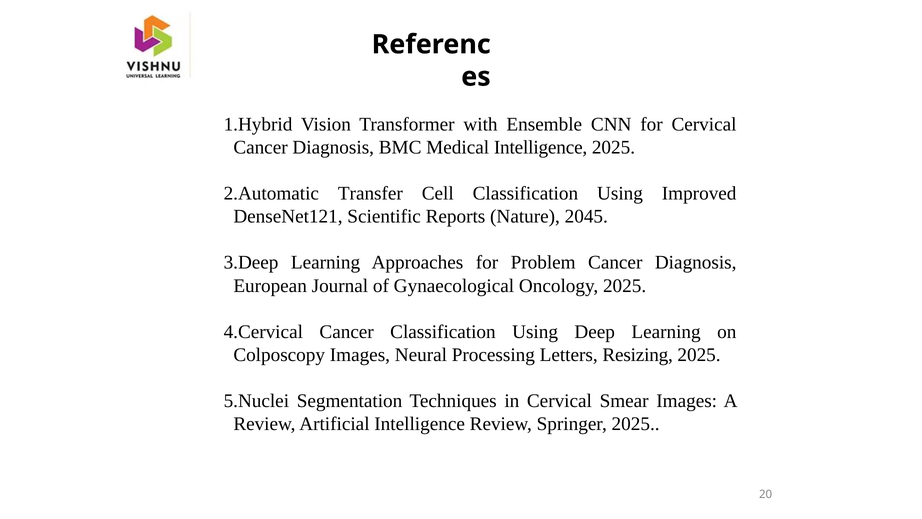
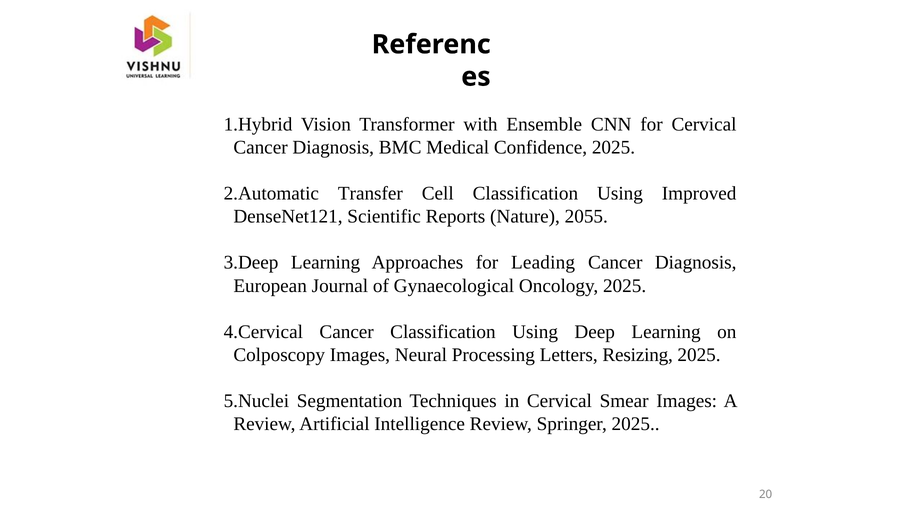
Medical Intelligence: Intelligence -> Confidence
2045: 2045 -> 2055
Problem: Problem -> Leading
